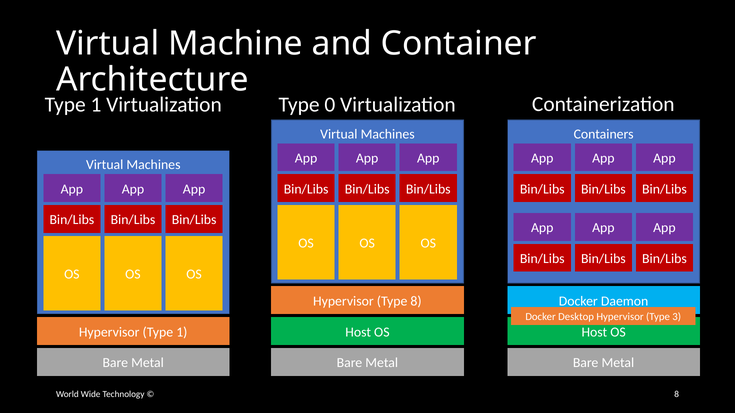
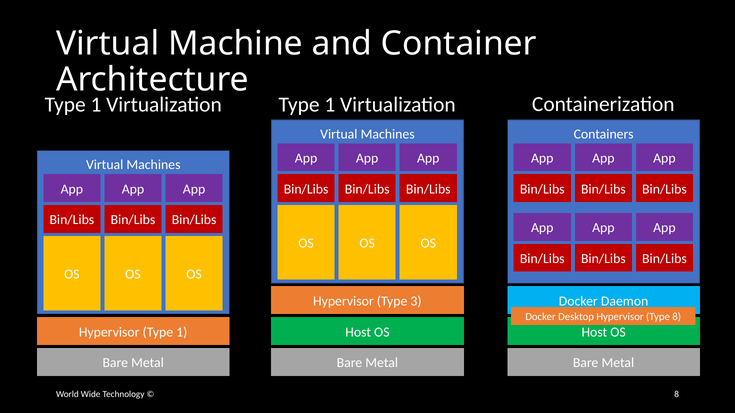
0 at (330, 105): 0 -> 1
Type 8: 8 -> 3
Type 3: 3 -> 8
